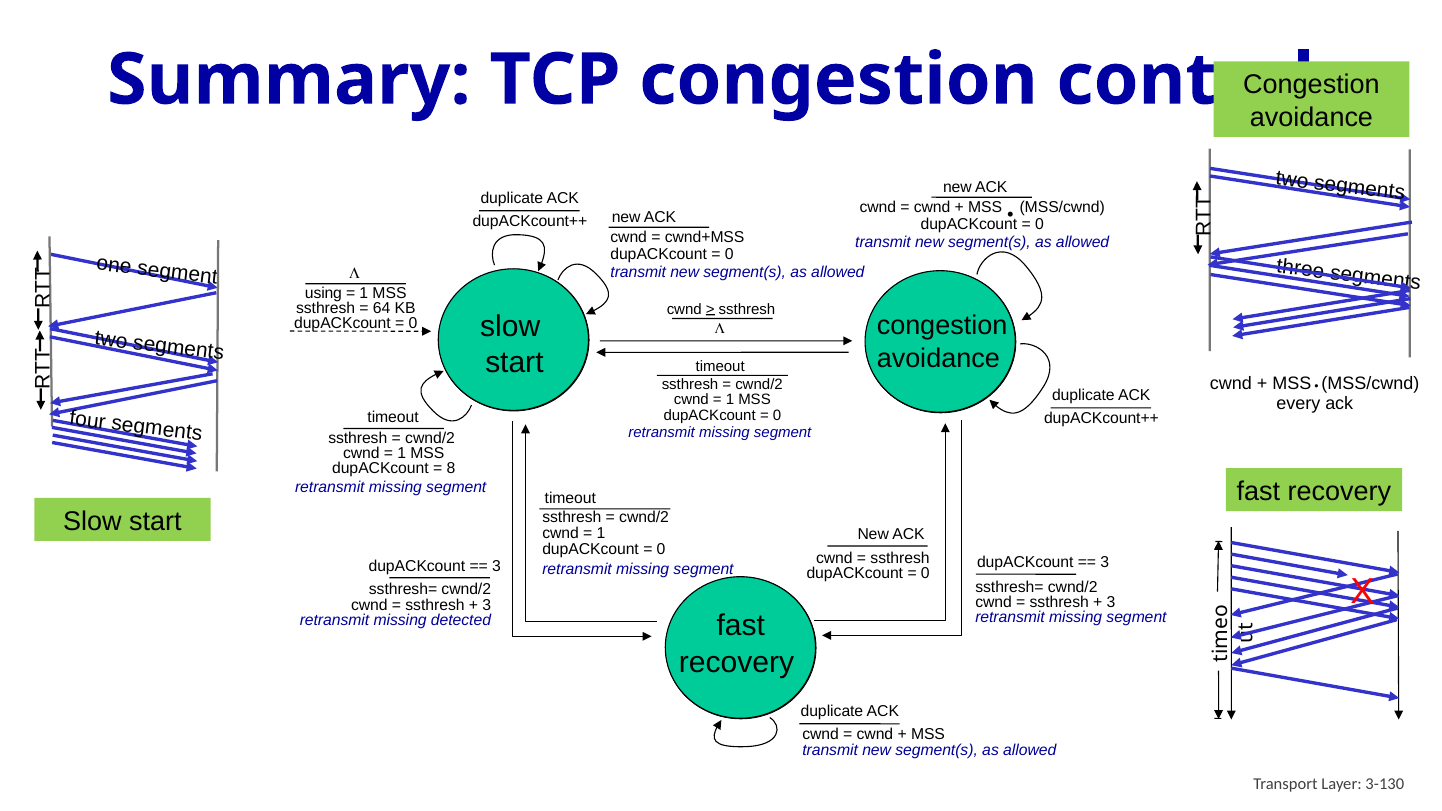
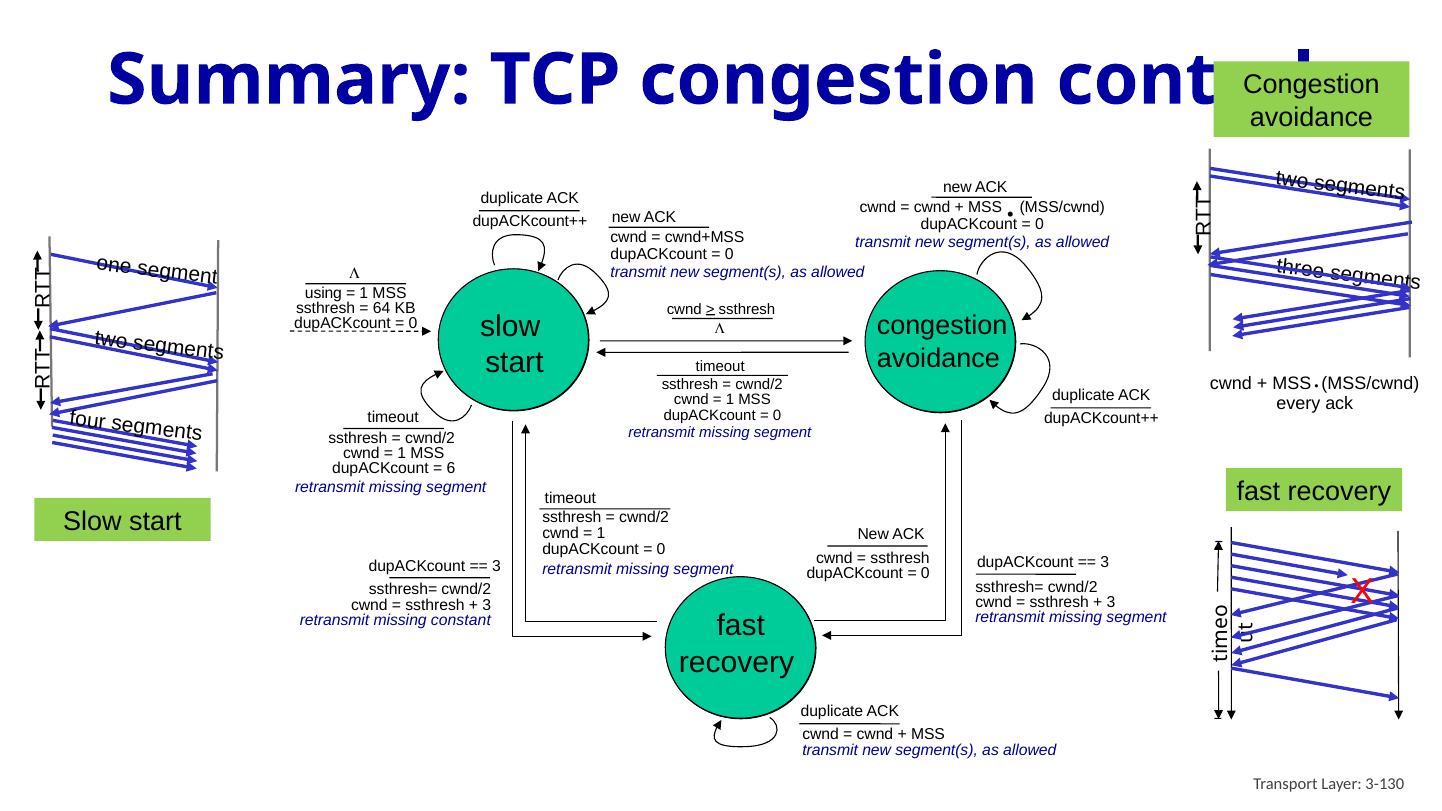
8: 8 -> 6
detected: detected -> constant
